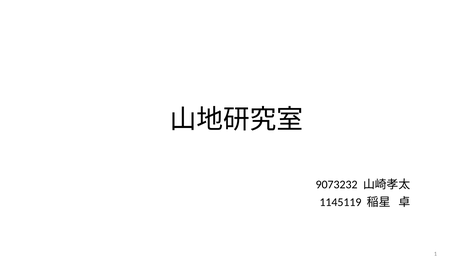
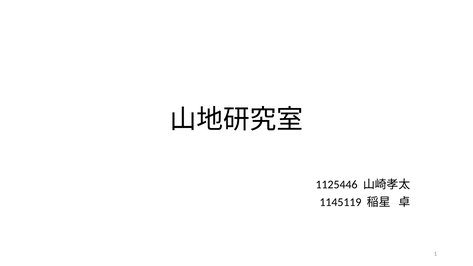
9073232: 9073232 -> 1125446
